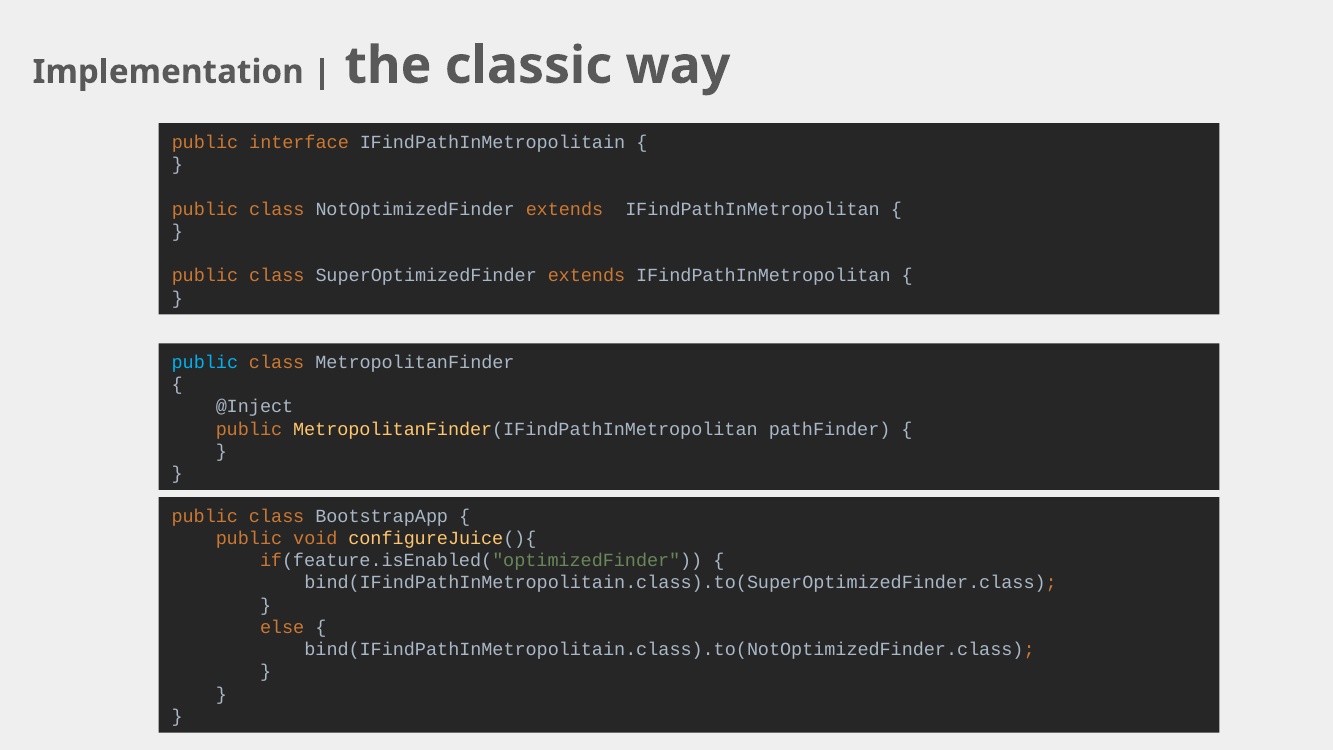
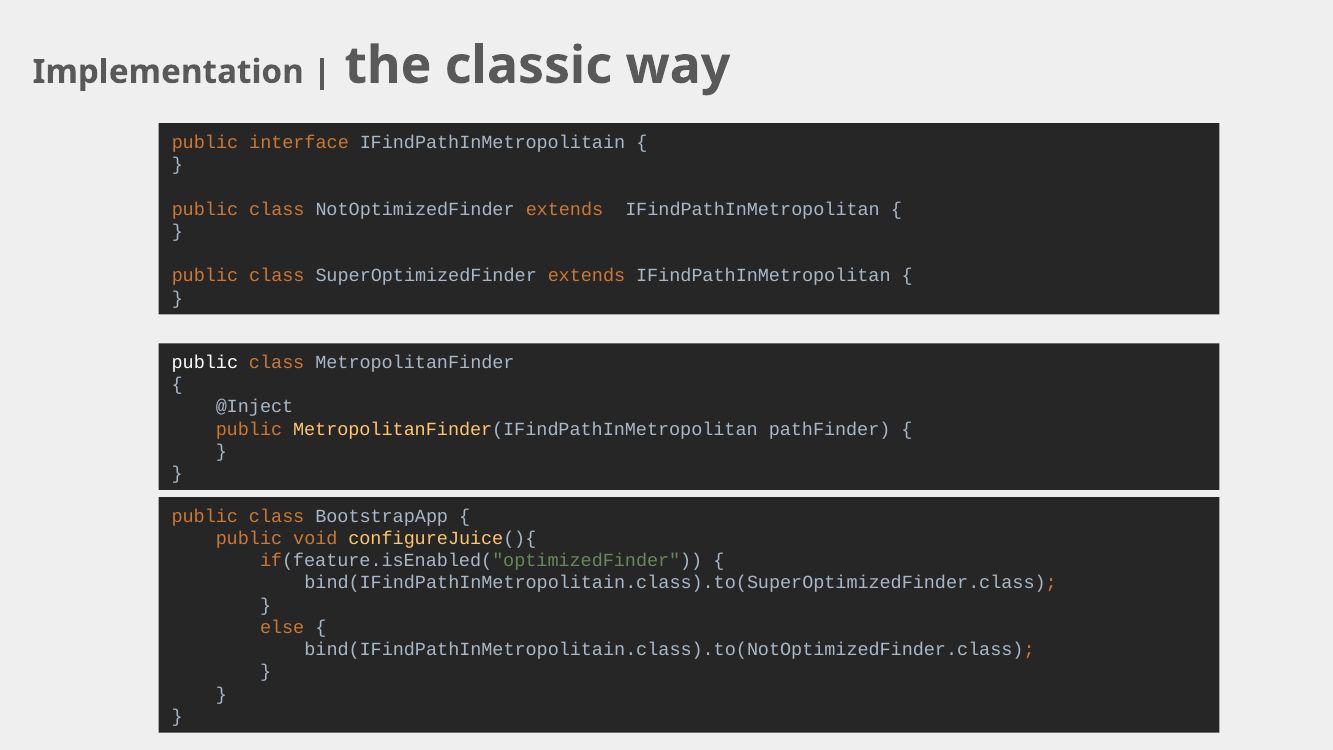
public at (205, 362) colour: light blue -> white
